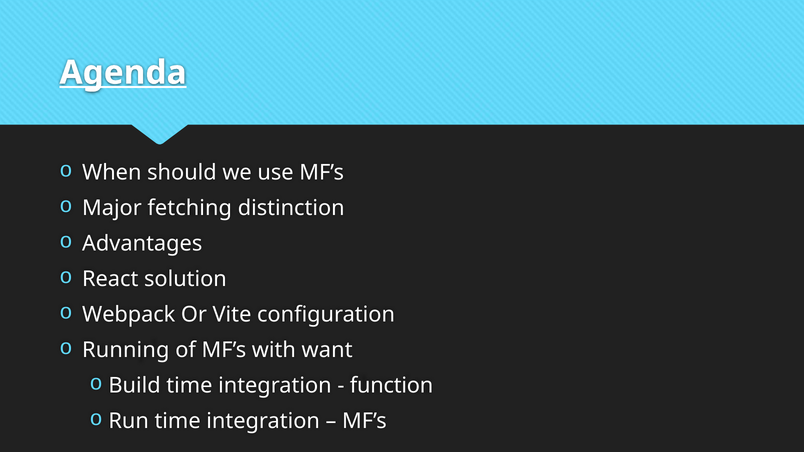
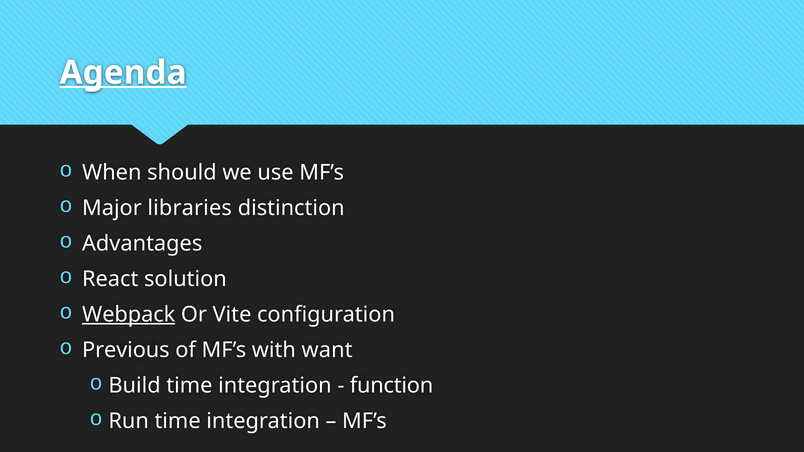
fetching: fetching -> libraries
Webpack underline: none -> present
Running: Running -> Previous
